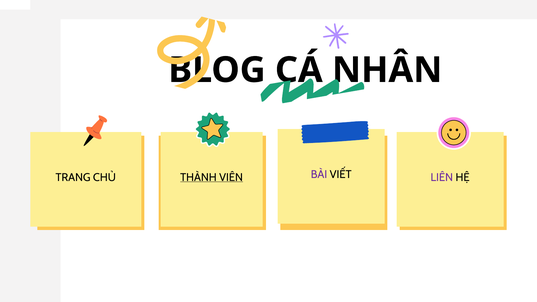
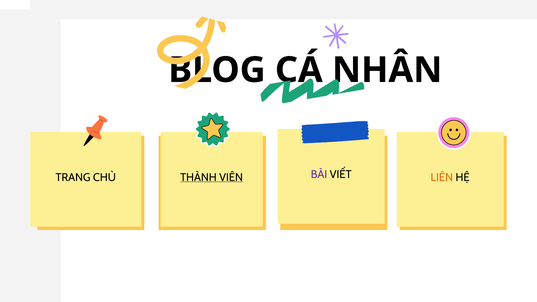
LIÊN colour: purple -> orange
